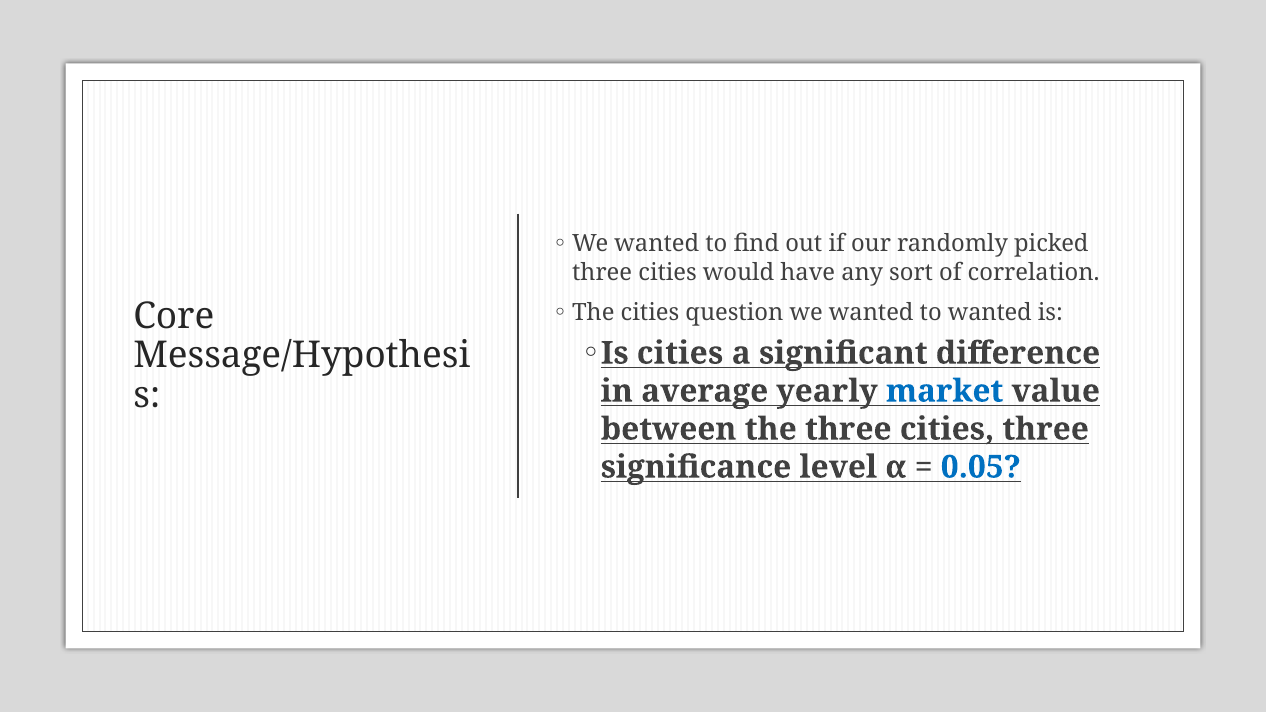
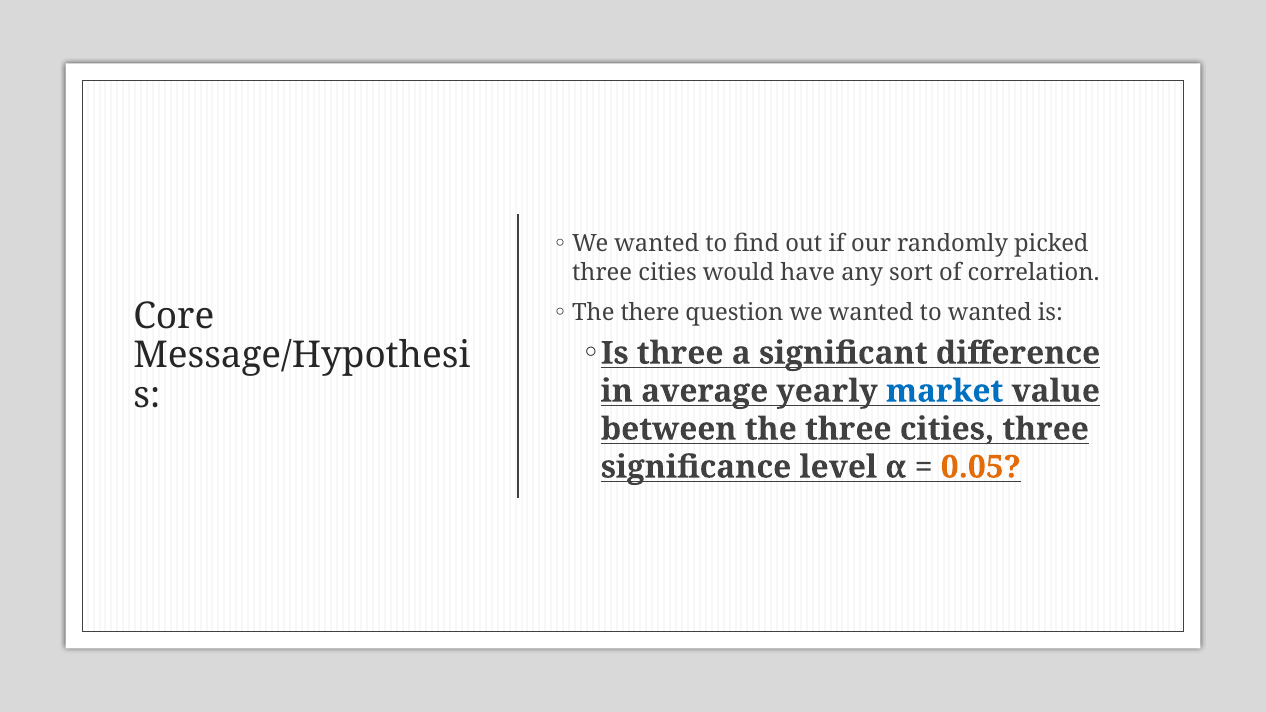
The cities: cities -> there
Is cities: cities -> three
0.05 colour: blue -> orange
